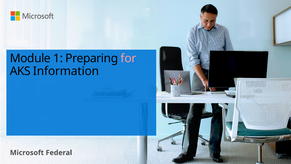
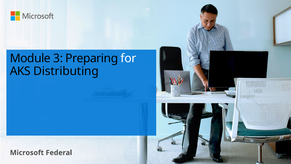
1: 1 -> 3
for colour: pink -> white
Information: Information -> Distributing
